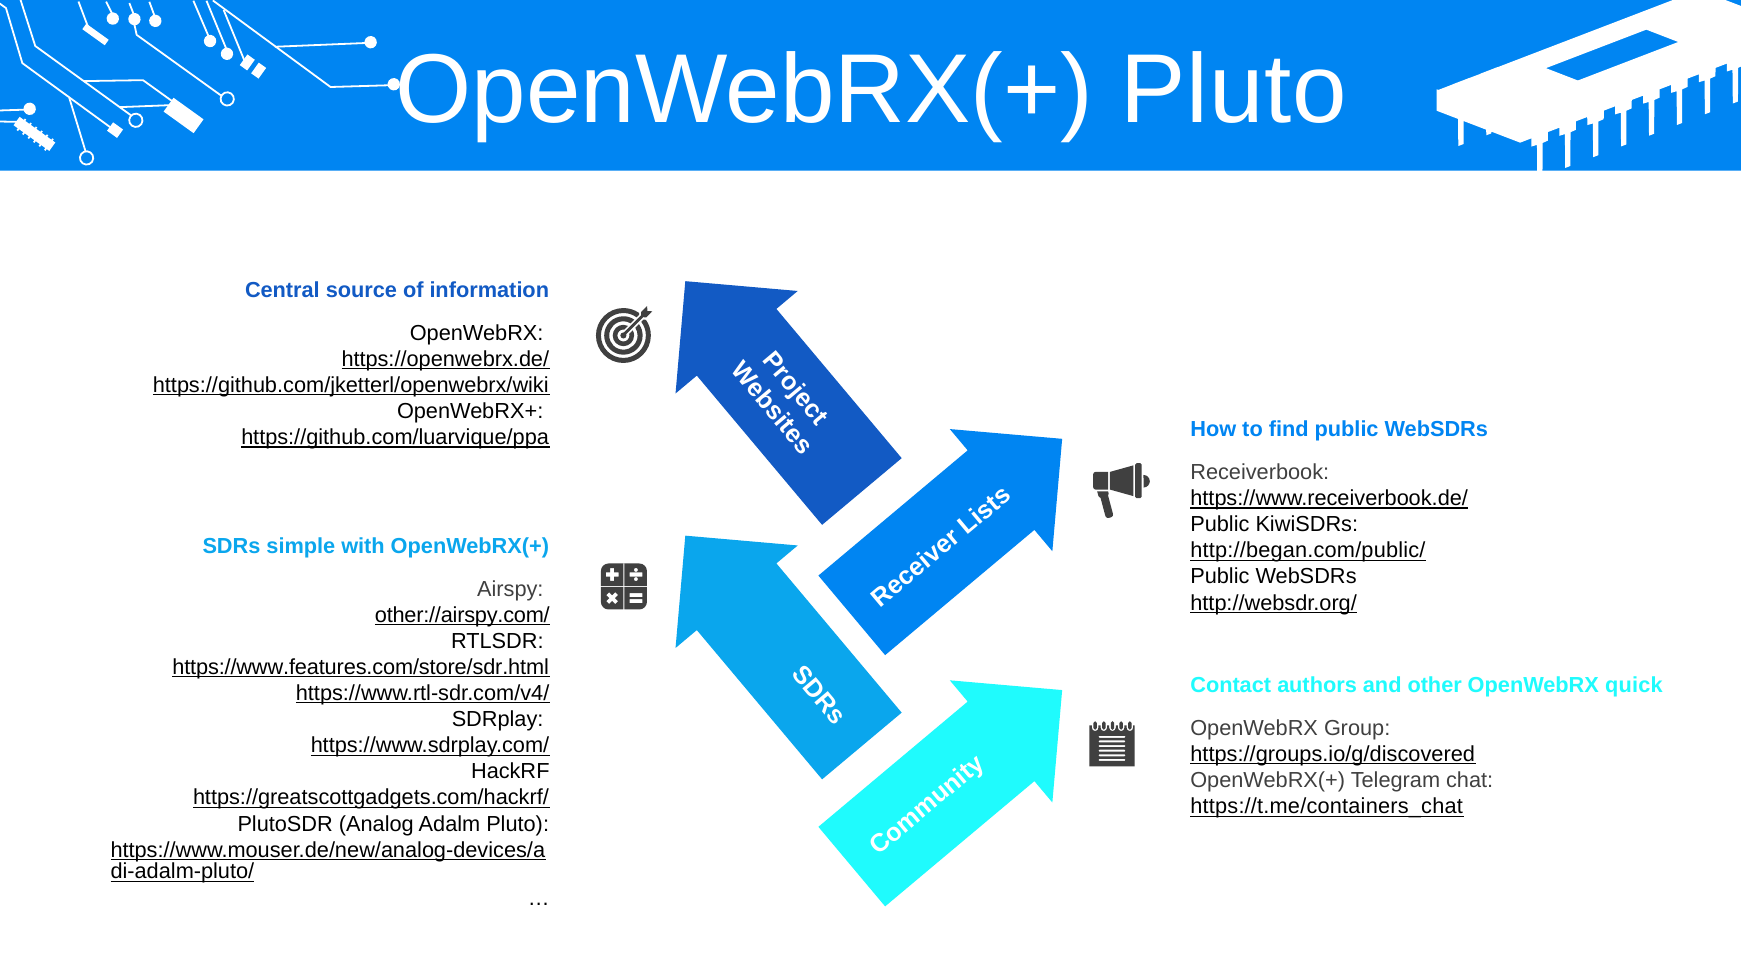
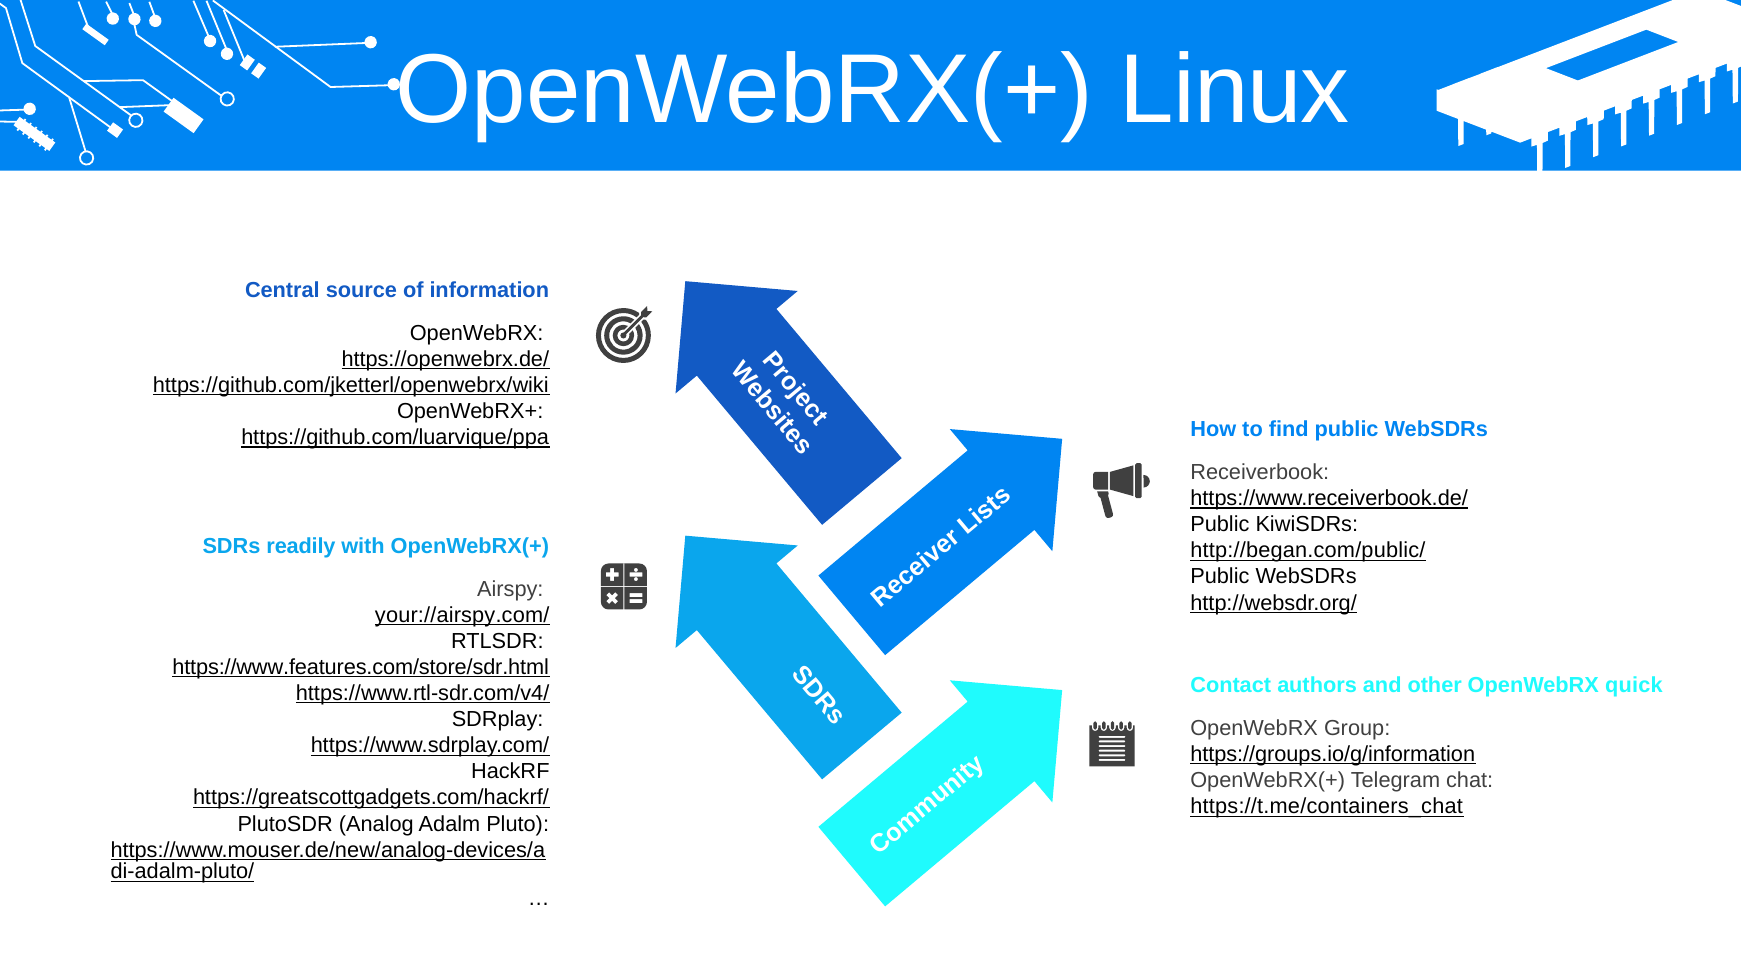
OpenWebRX(+ Pluto: Pluto -> Linux
simple: simple -> readily
other://airspy.com/: other://airspy.com/ -> your://airspy.com/
https://groups.io/g/discovered: https://groups.io/g/discovered -> https://groups.io/g/information
